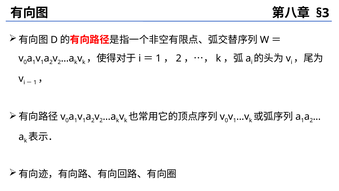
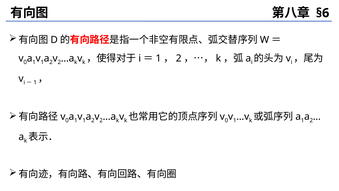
§3: §3 -> §6
